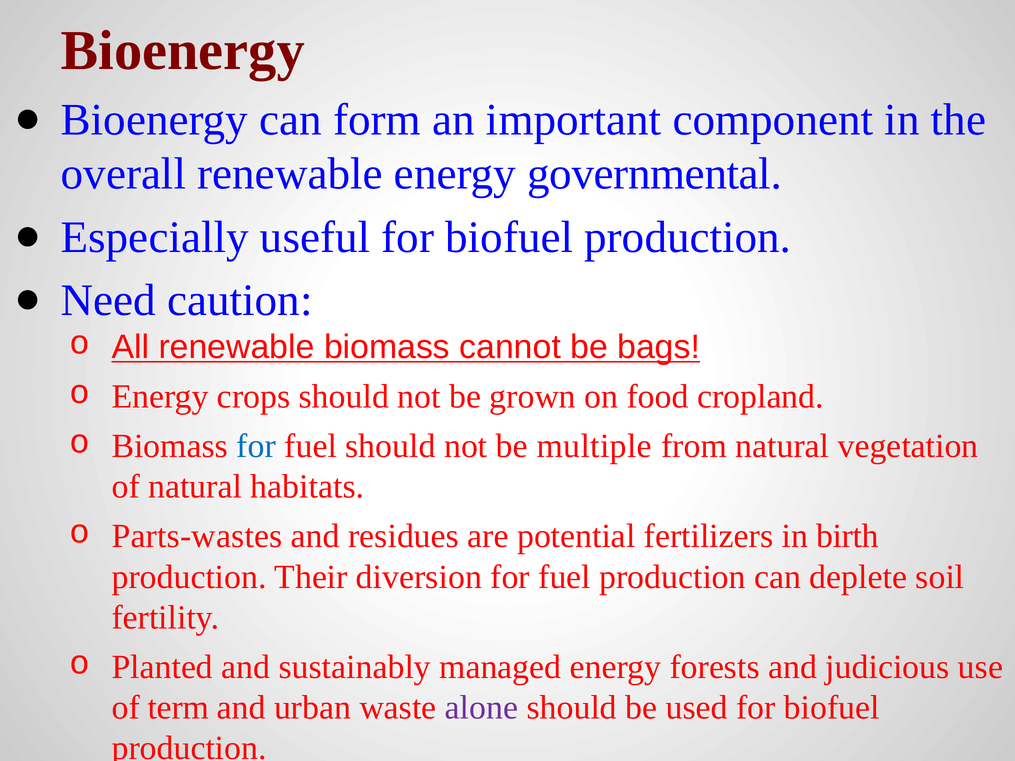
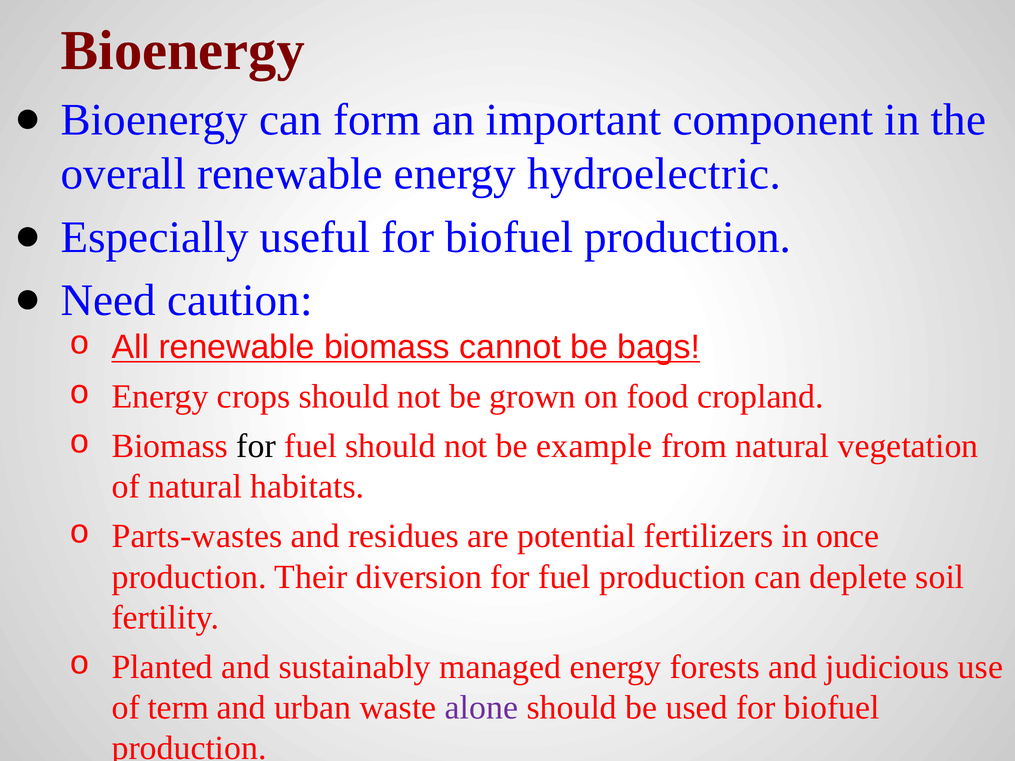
governmental: governmental -> hydroelectric
for at (256, 446) colour: blue -> black
multiple: multiple -> example
birth: birth -> once
